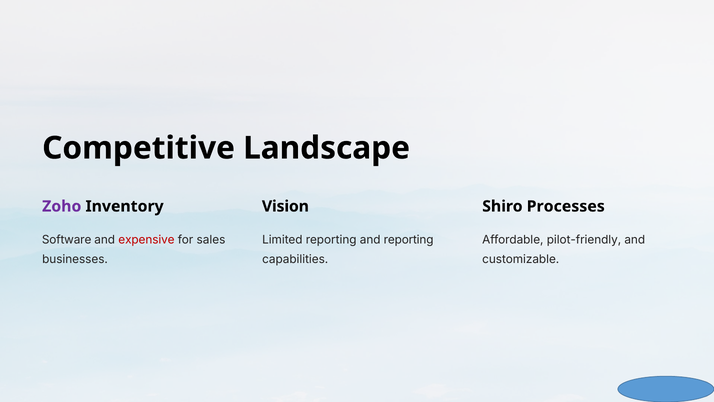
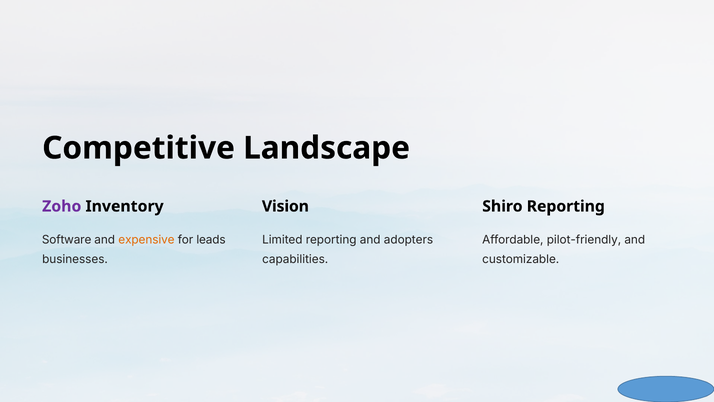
Shiro Processes: Processes -> Reporting
expensive colour: red -> orange
sales: sales -> leads
and reporting: reporting -> adopters
